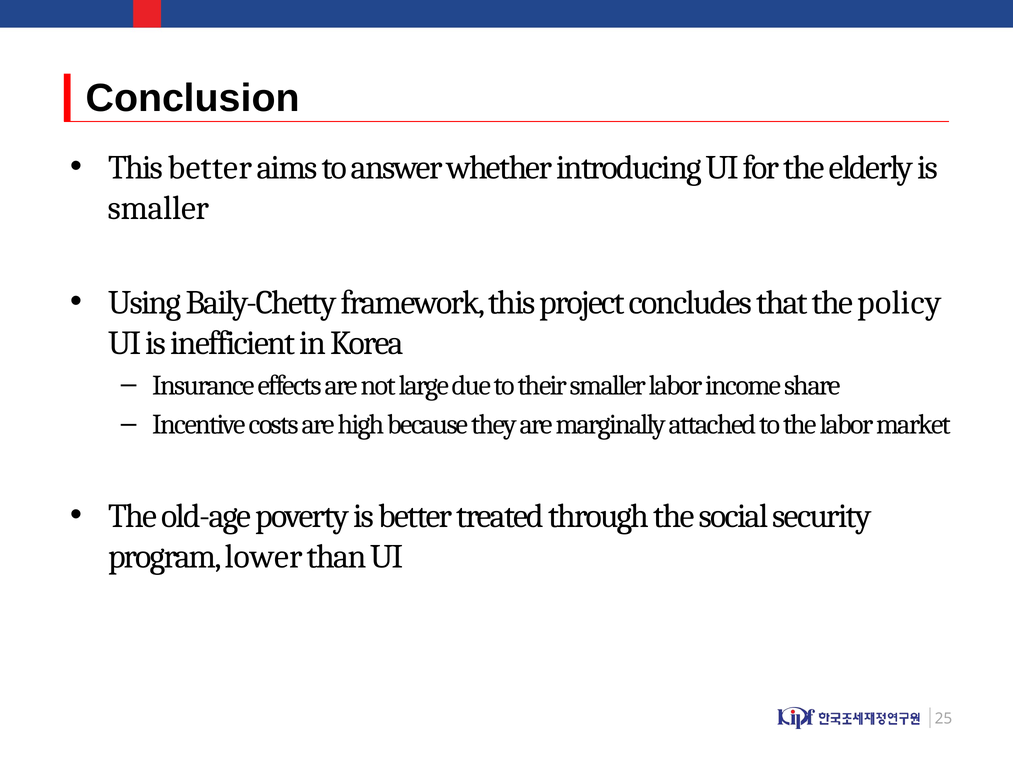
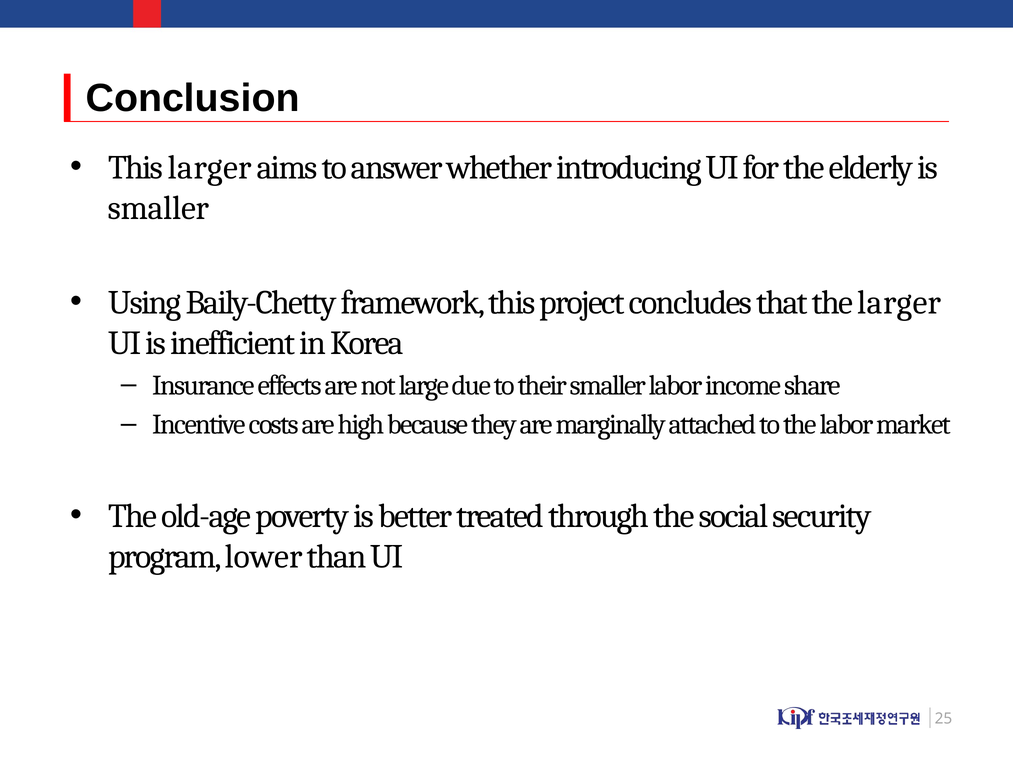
This better: better -> larger
the policy: policy -> larger
